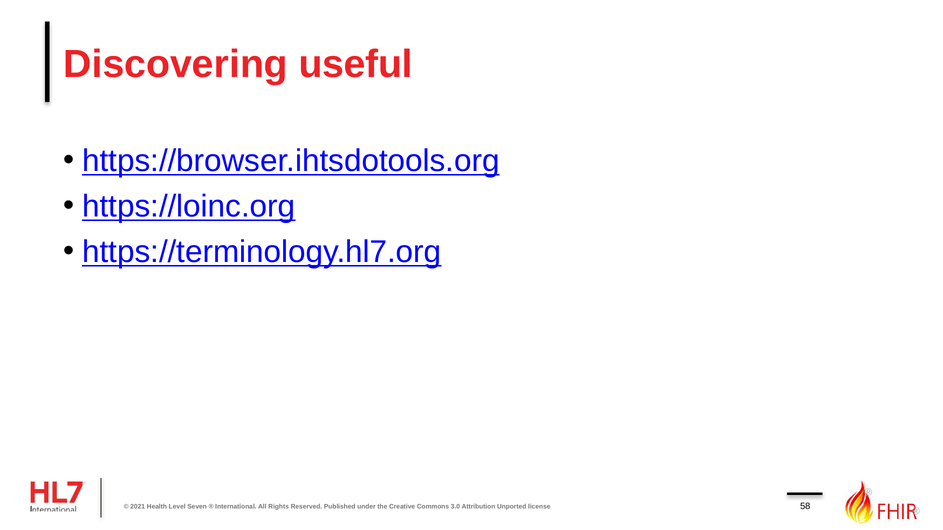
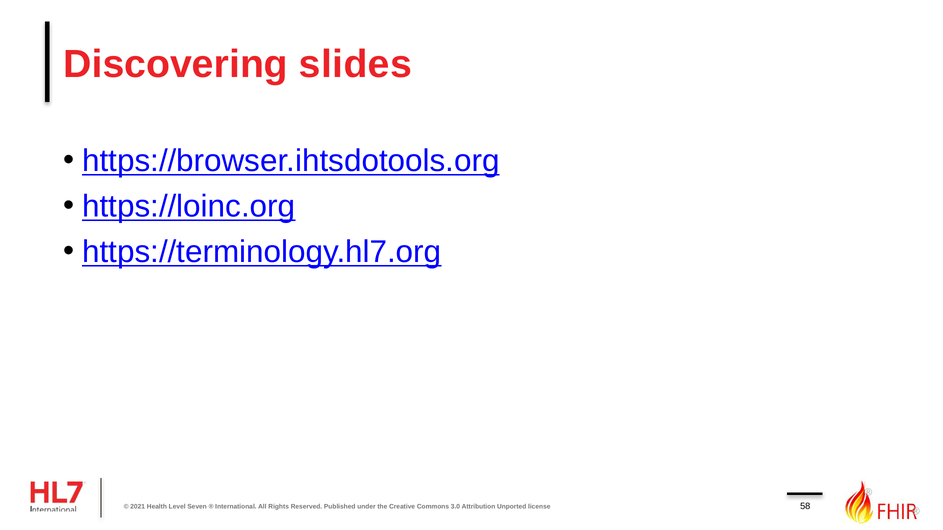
useful: useful -> slides
